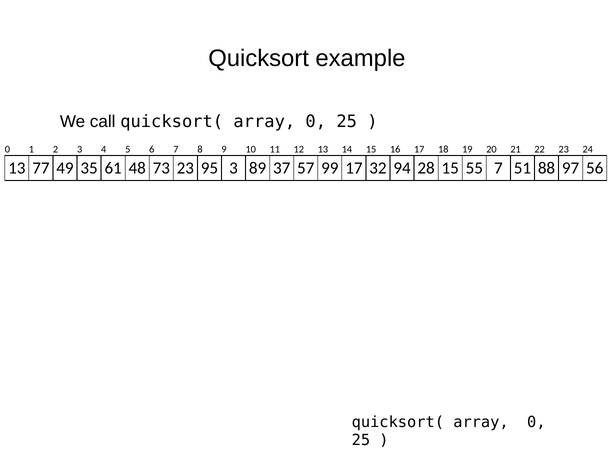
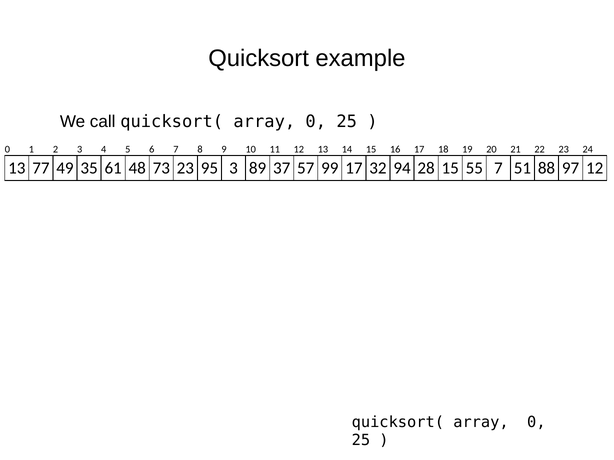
97 56: 56 -> 12
